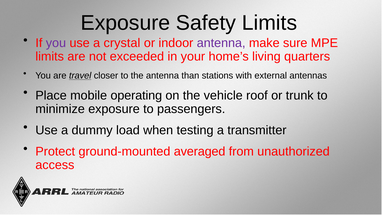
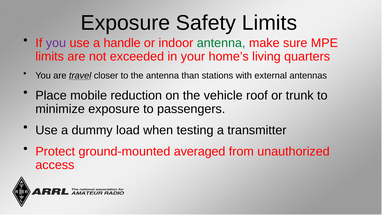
crystal: crystal -> handle
antenna at (221, 43) colour: purple -> green
operating: operating -> reduction
